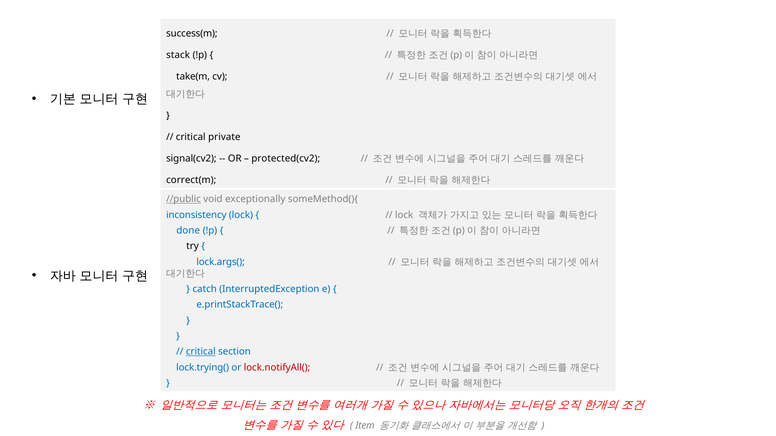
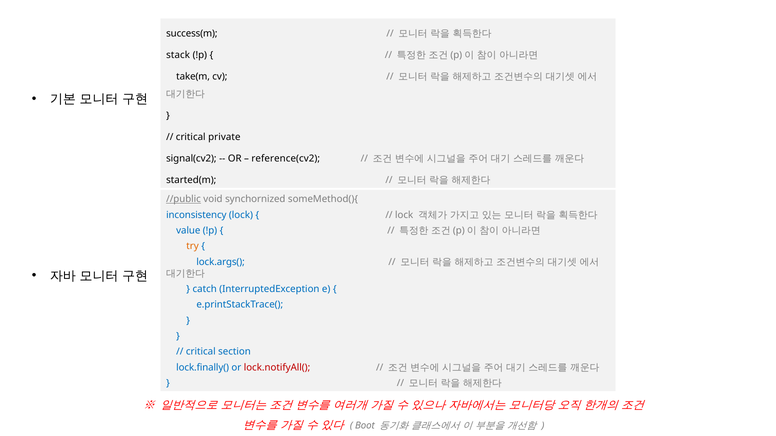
protected(cv2: protected(cv2 -> reference(cv2
correct(m: correct(m -> started(m
exceptionally: exceptionally -> synchornized
done: done -> value
try colour: black -> orange
critical at (201, 352) underline: present -> none
lock.trying(: lock.trying( -> lock.finally(
Item: Item -> Boot
